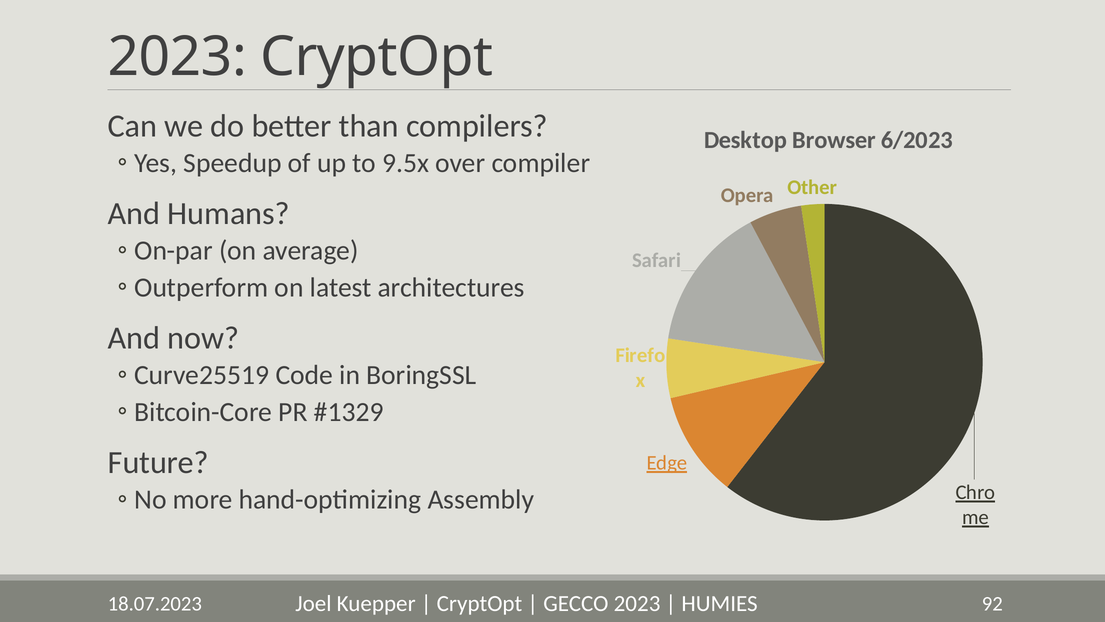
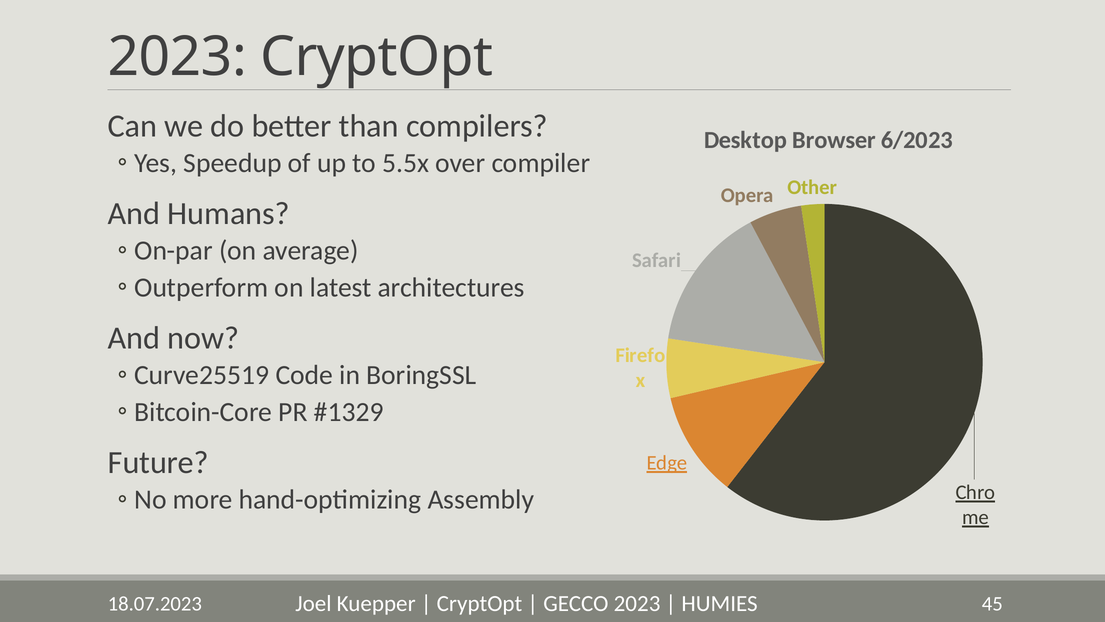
9.5x: 9.5x -> 5.5x
92: 92 -> 45
